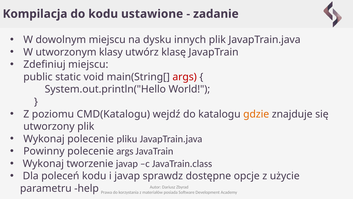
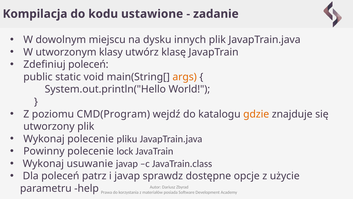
Zdefiniuj miejscu: miejscu -> poleceń
args at (185, 77) colour: red -> orange
CMD(Katalogu: CMD(Katalogu -> CMD(Program
polecenie args: args -> lock
tworzenie: tworzenie -> usuwanie
poleceń kodu: kodu -> patrz
